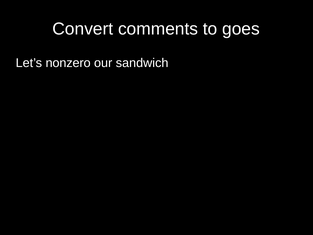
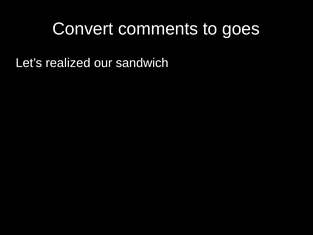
nonzero: nonzero -> realized
